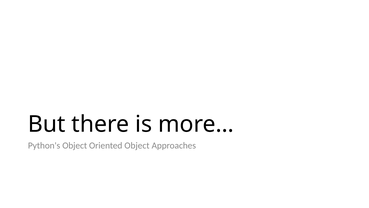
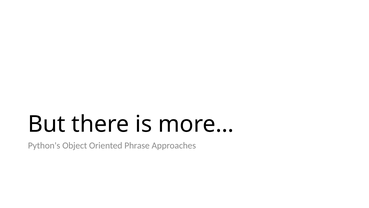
Oriented Object: Object -> Phrase
